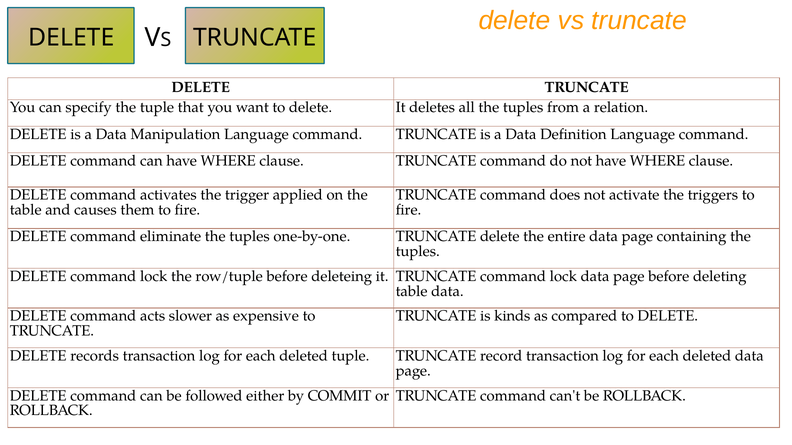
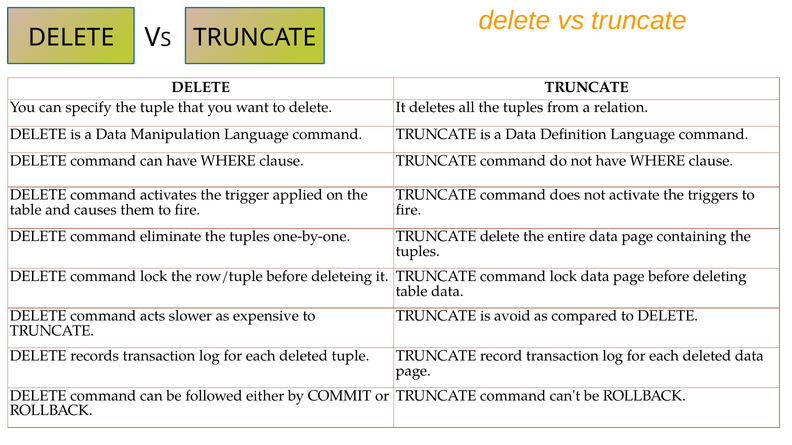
kinds: kinds -> avoid
